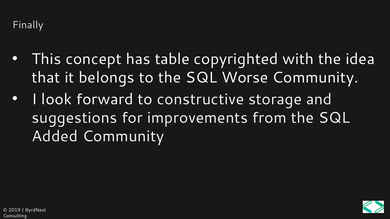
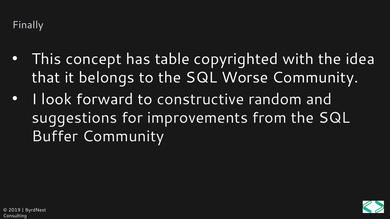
storage: storage -> random
Added: Added -> Buffer
